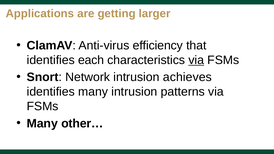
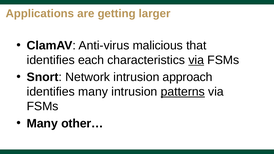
efficiency: efficiency -> malicious
achieves: achieves -> approach
patterns underline: none -> present
